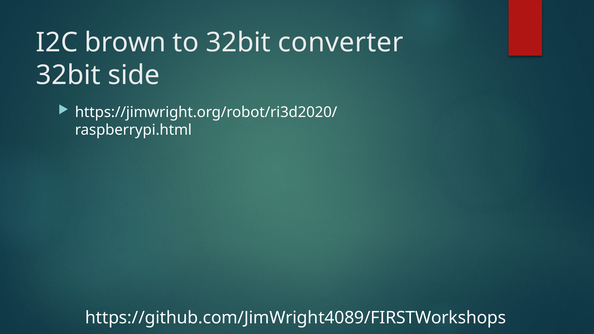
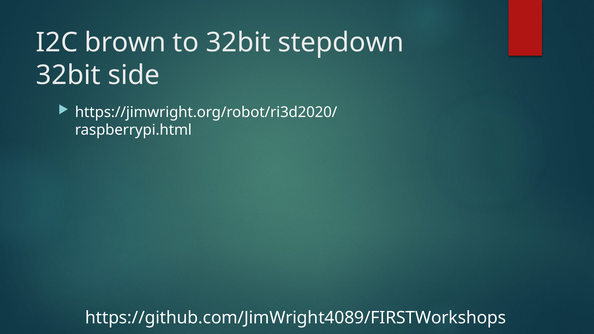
converter: converter -> stepdown
